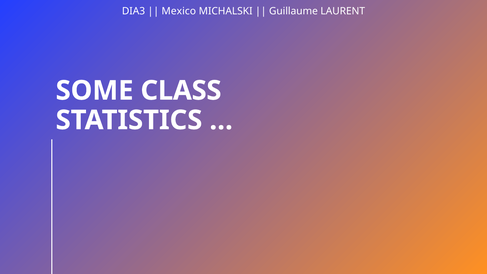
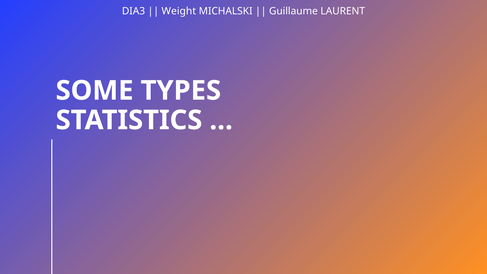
Mexico: Mexico -> Weight
CLASS: CLASS -> TYPES
